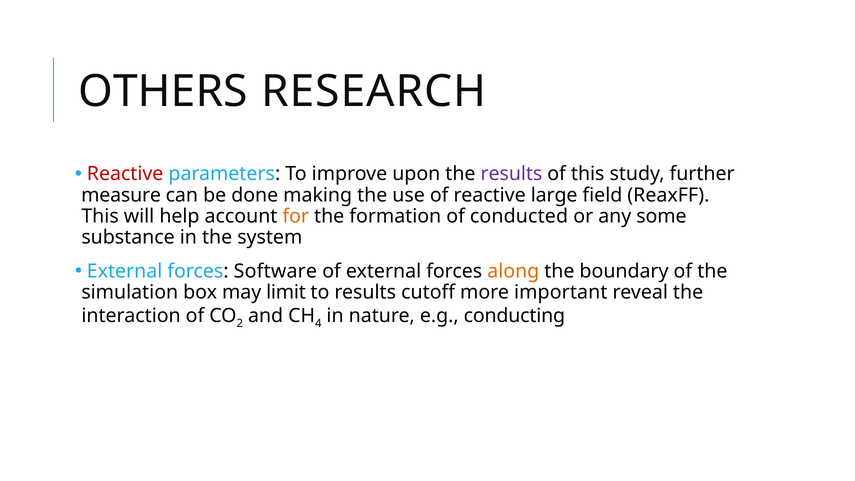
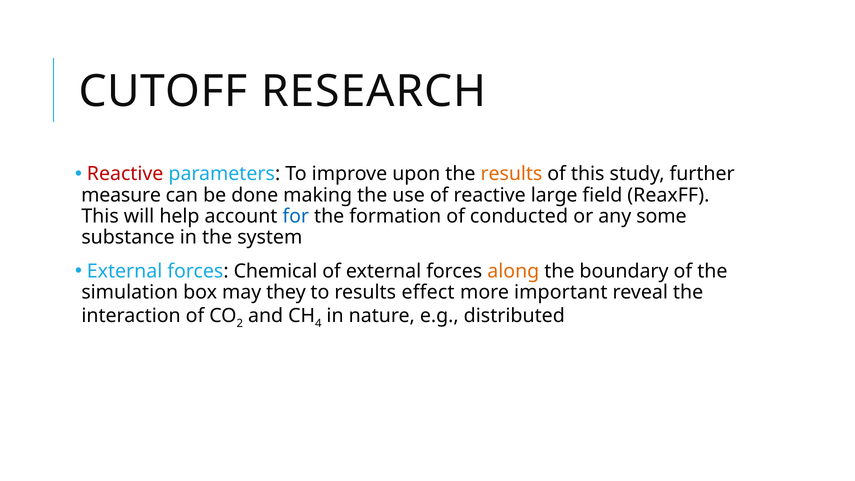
OTHERS: OTHERS -> CUTOFF
results at (511, 174) colour: purple -> orange
for colour: orange -> blue
Software: Software -> Chemical
limit: limit -> they
cutoff: cutoff -> effect
conducting: conducting -> distributed
